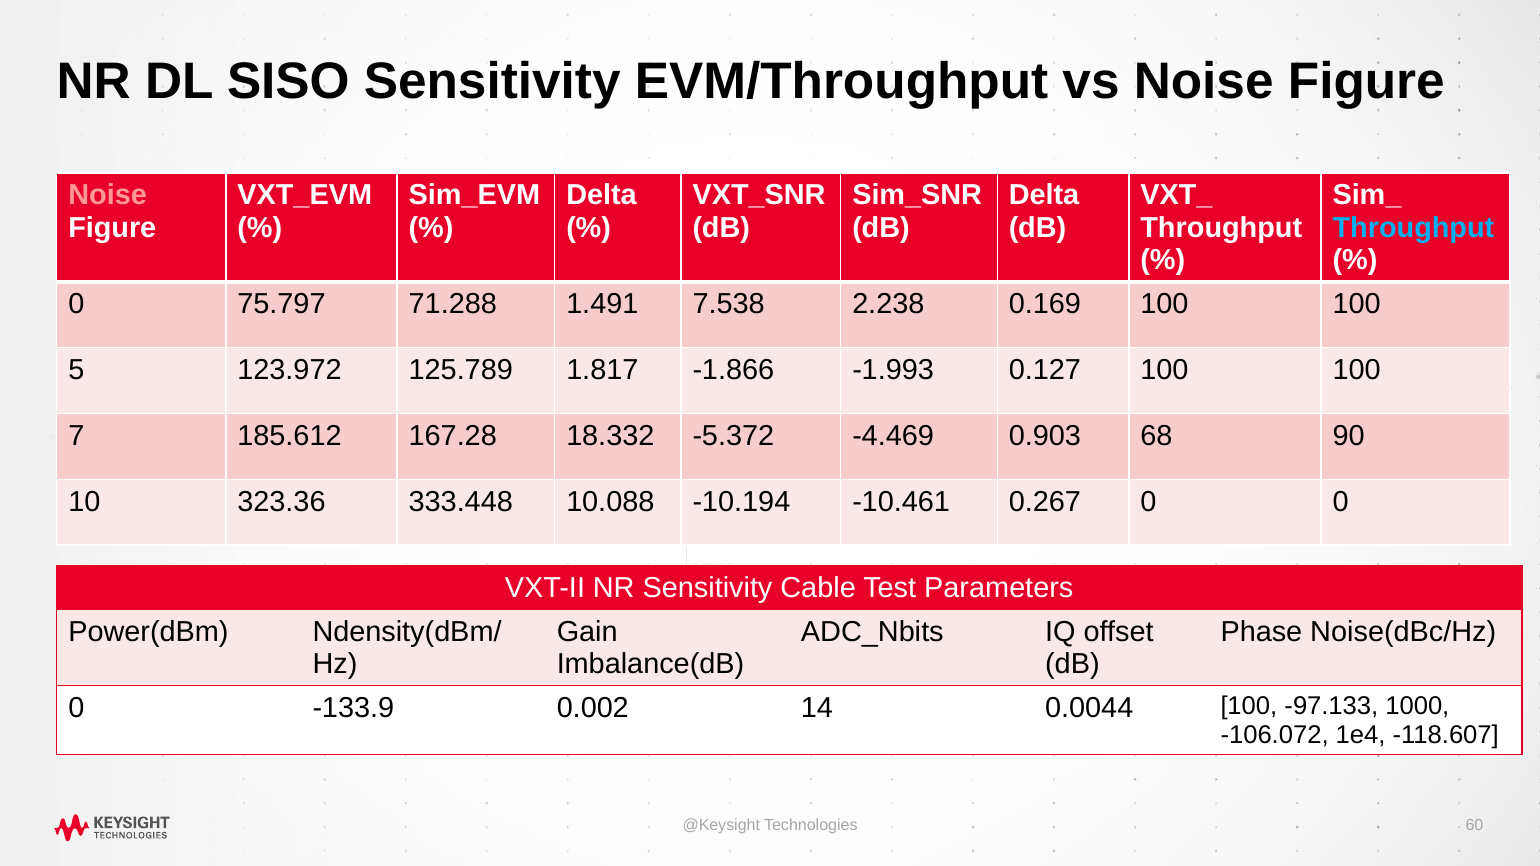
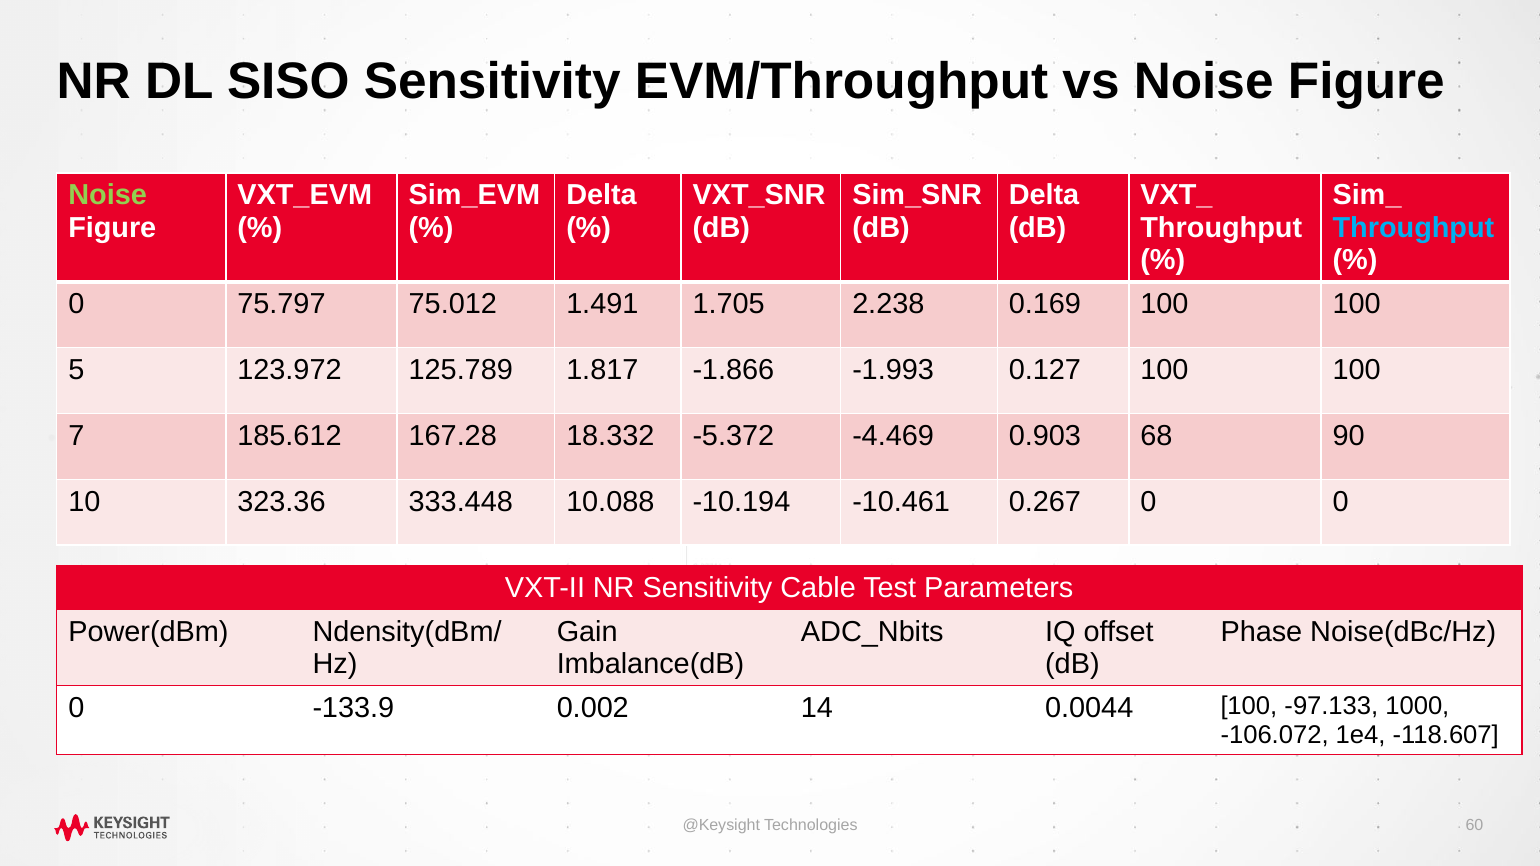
Noise at (108, 196) colour: pink -> light green
71.288: 71.288 -> 75.012
7.538: 7.538 -> 1.705
